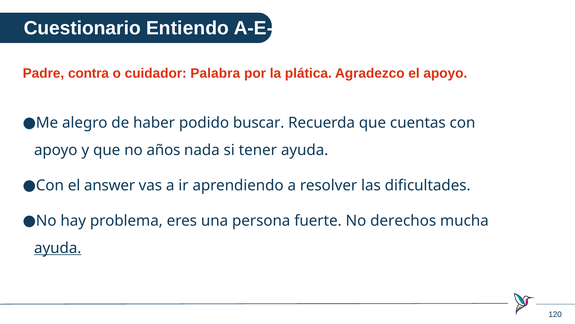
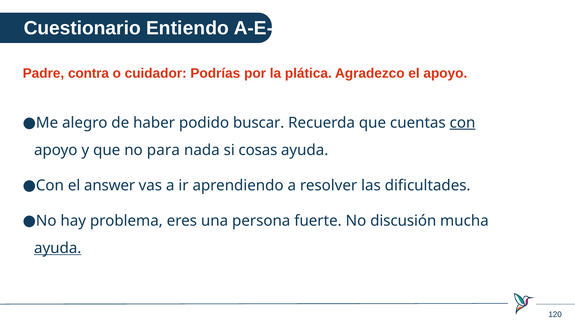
Palabra: Palabra -> Podrías
con at (462, 123) underline: none -> present
años: años -> para
tener: tener -> cosas
derechos: derechos -> discusión
